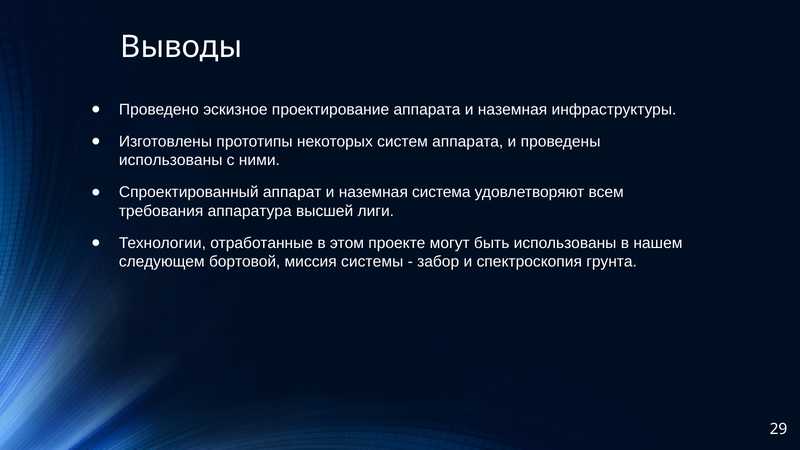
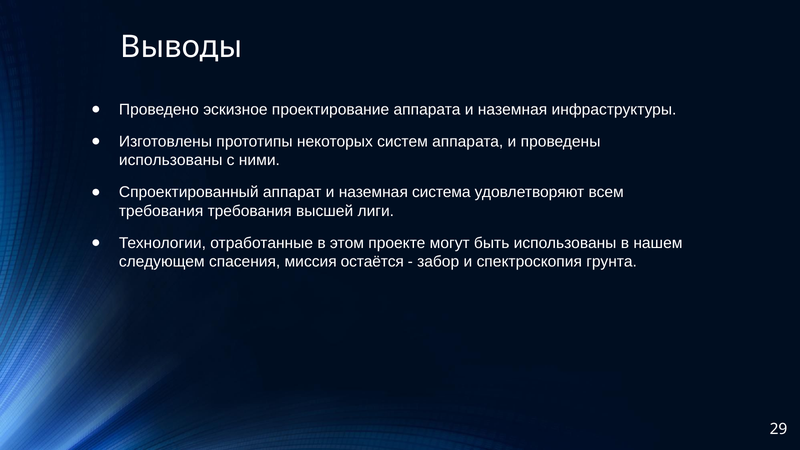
требования аппаратура: аппаратура -> требования
бортовой: бортовой -> спасения
системы: системы -> остаётся
